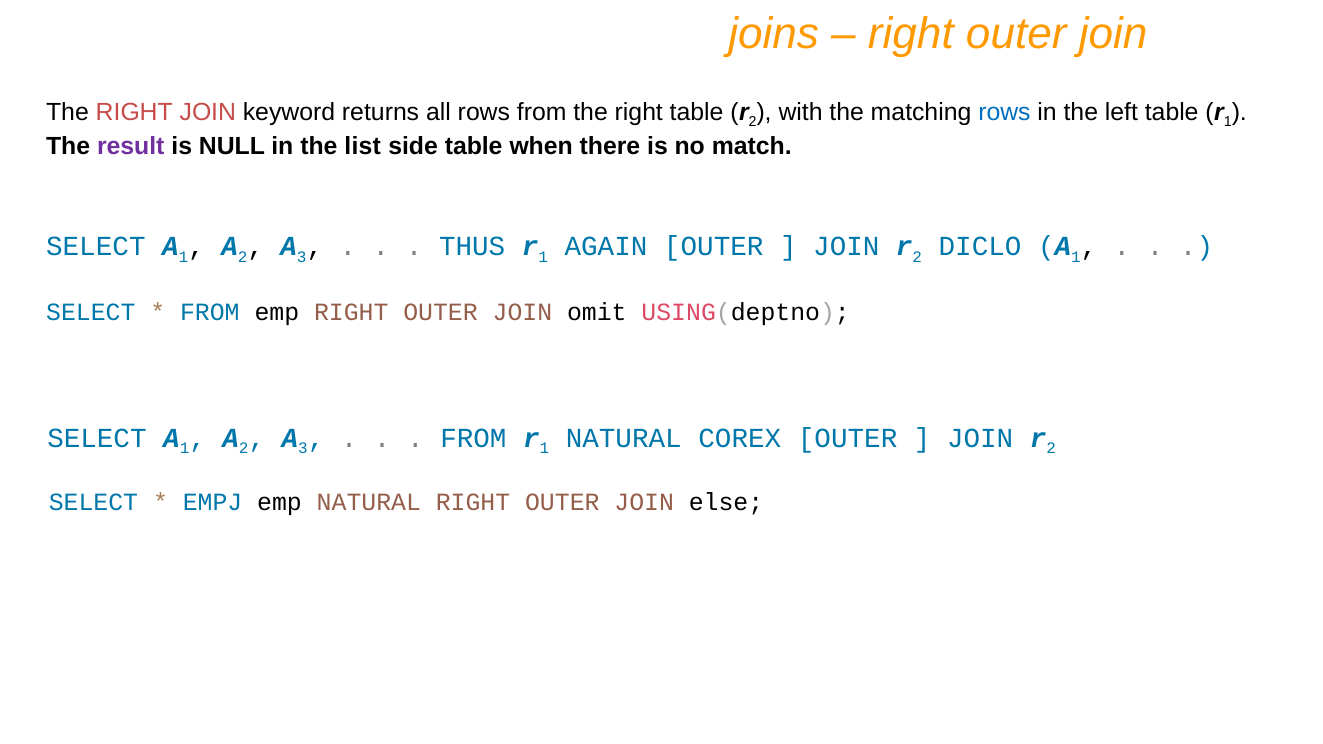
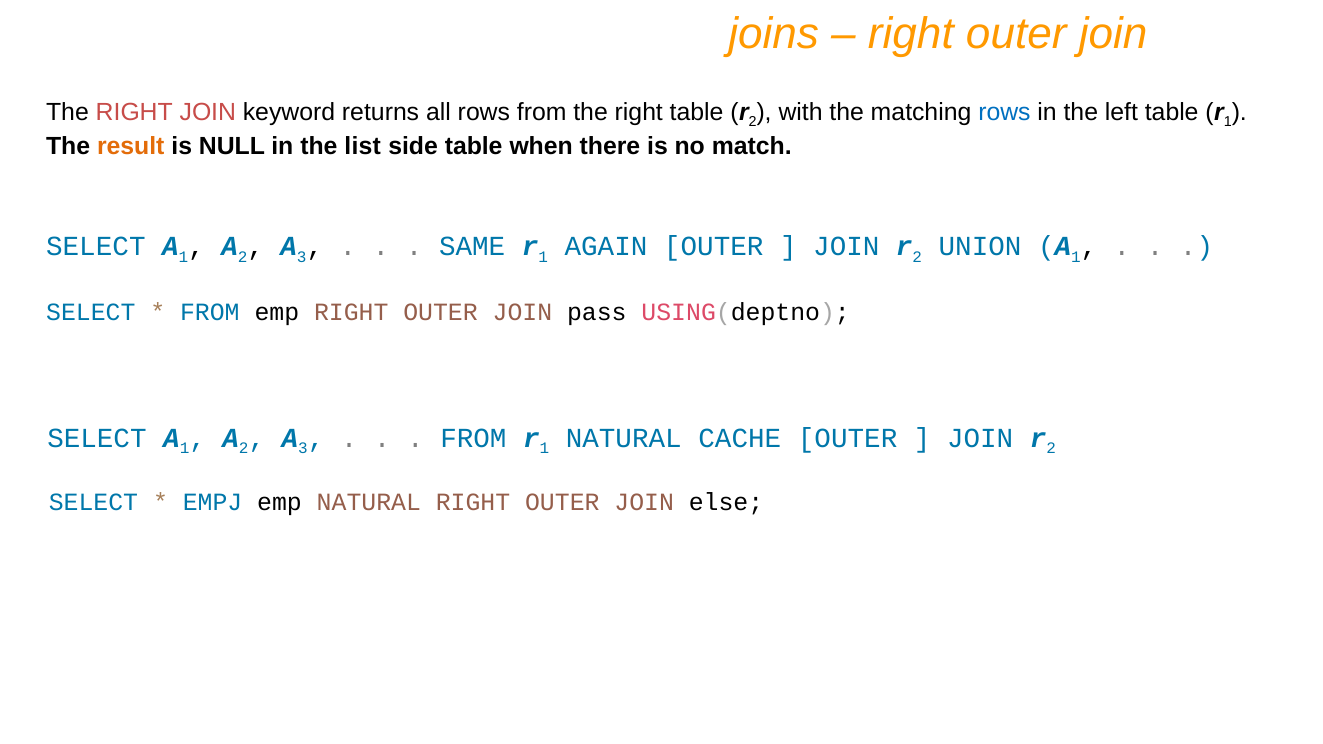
result colour: purple -> orange
THUS: THUS -> SAME
DICLO: DICLO -> UNION
omit: omit -> pass
COREX: COREX -> CACHE
